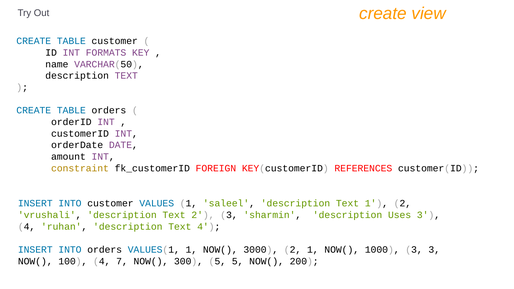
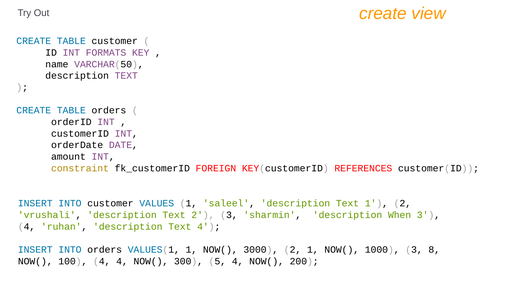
Uses: Uses -> When
3 3: 3 -> 8
4 7: 7 -> 4
5 5: 5 -> 4
